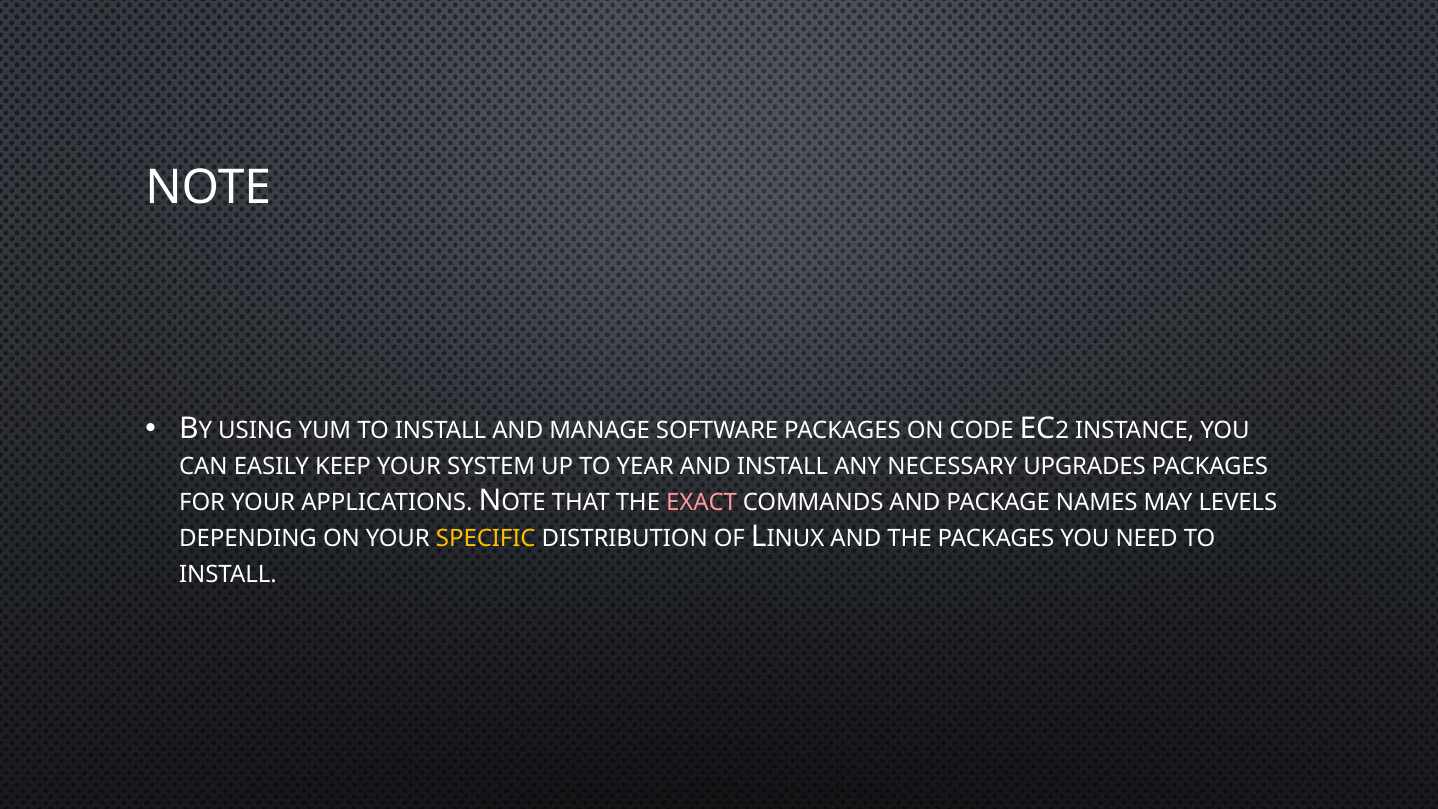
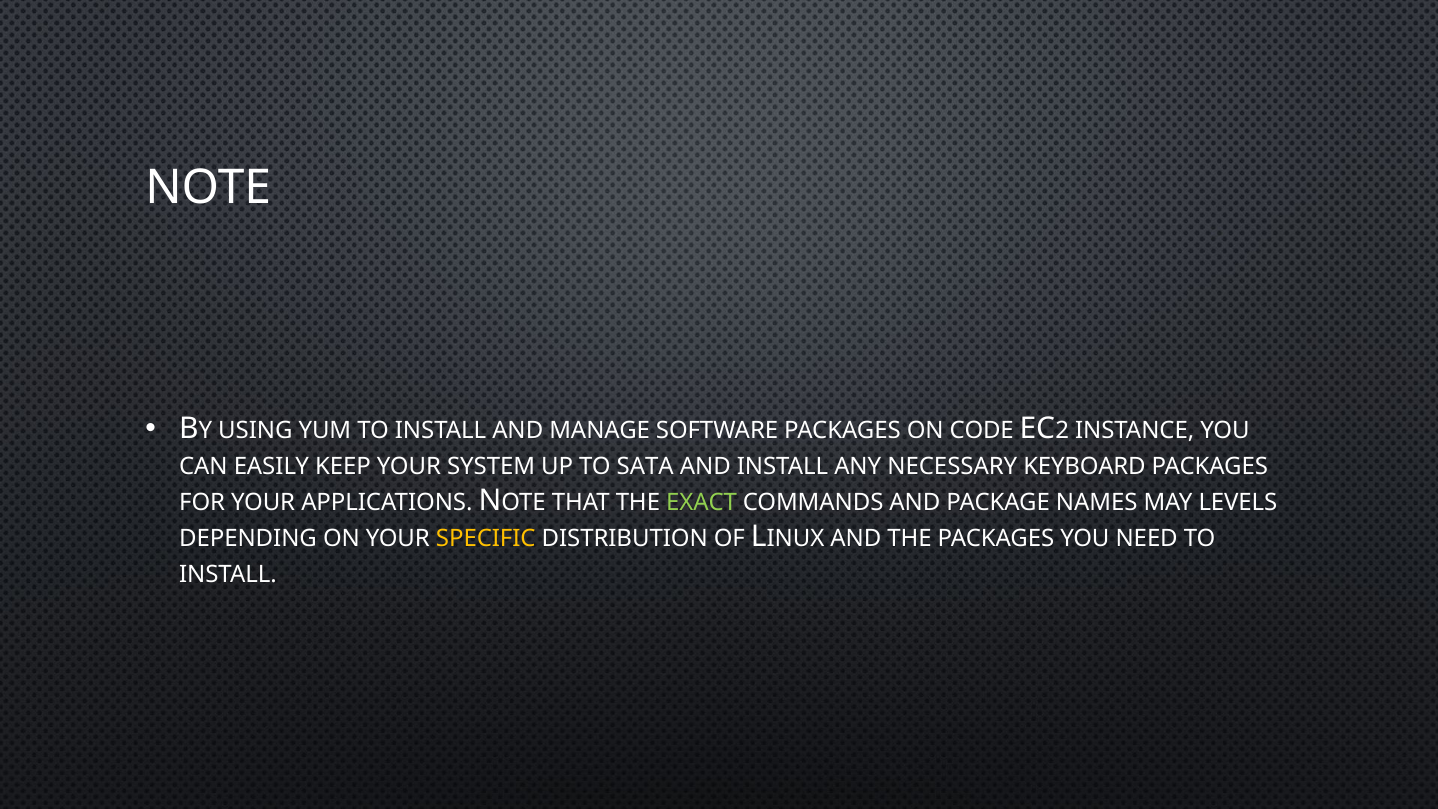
YEAR: YEAR -> SATA
UPGRADES: UPGRADES -> KEYBOARD
EXACT colour: pink -> light green
